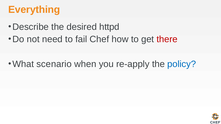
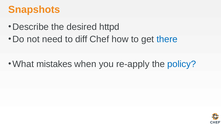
Everything: Everything -> Snapshots
fail: fail -> diff
there colour: red -> blue
scenario: scenario -> mistakes
